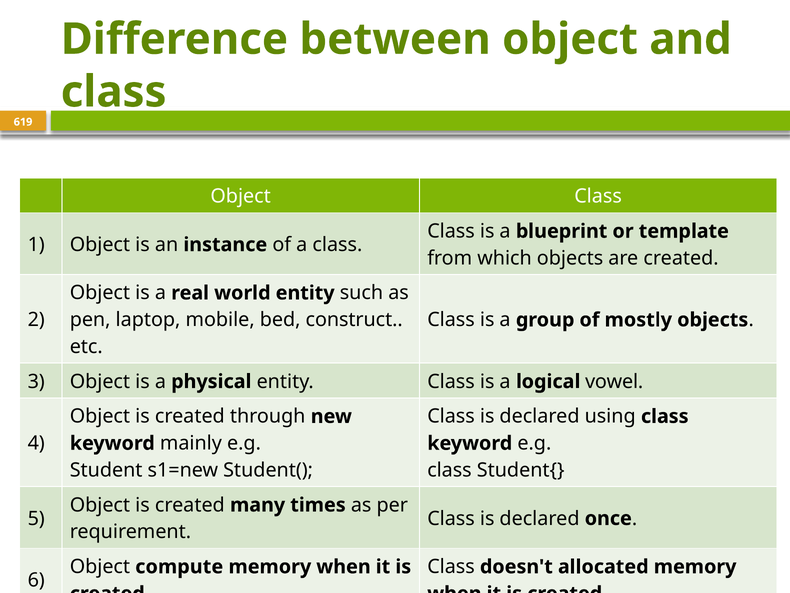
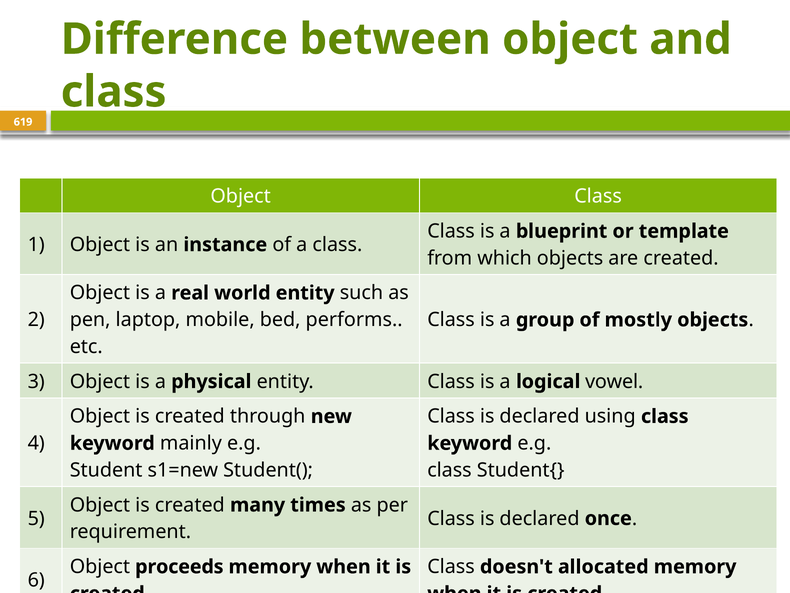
construct: construct -> performs
compute: compute -> proceeds
